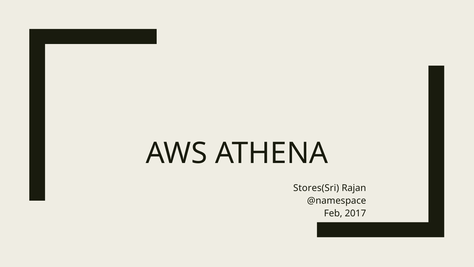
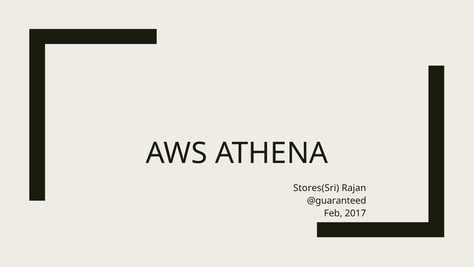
@namespace: @namespace -> @guaranteed
